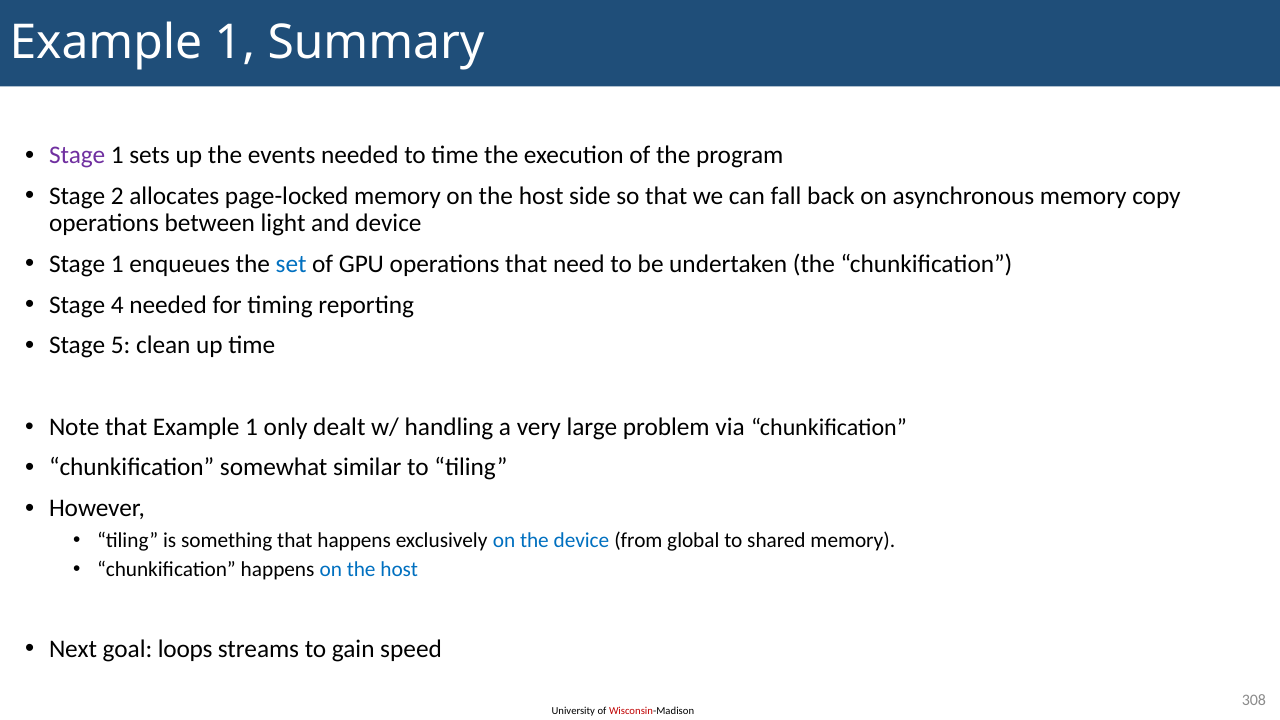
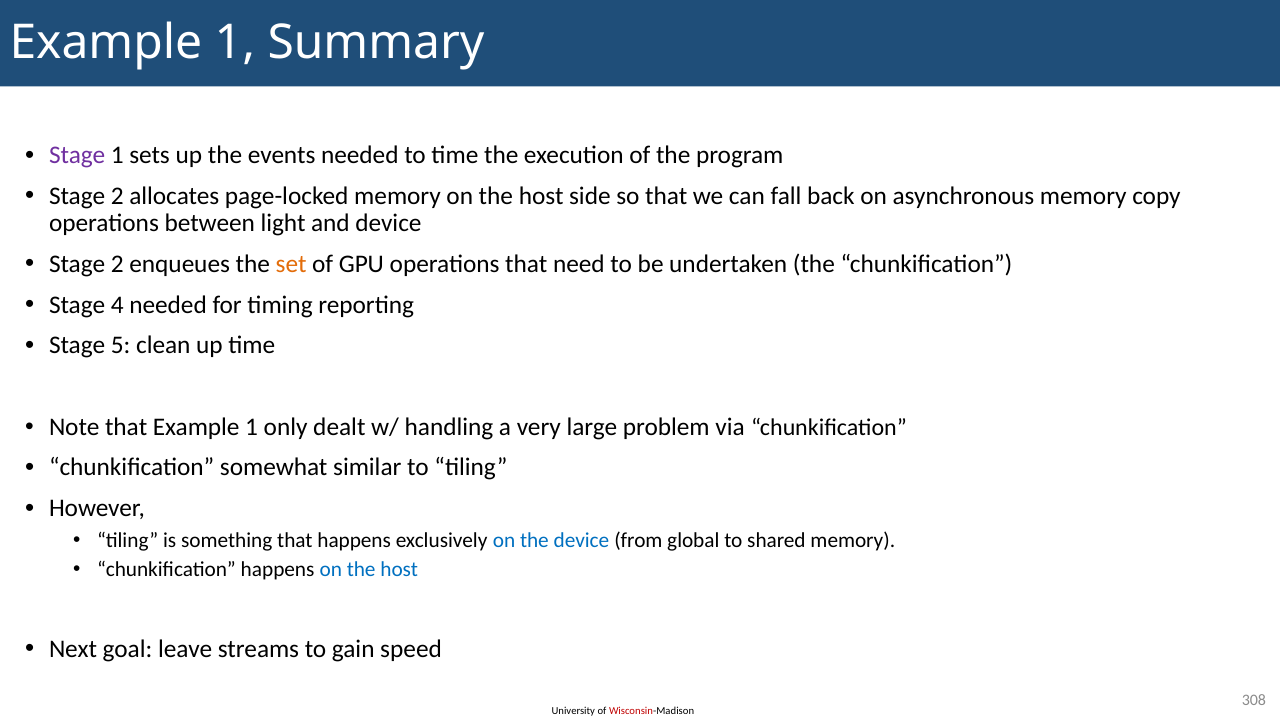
1 at (117, 264): 1 -> 2
set colour: blue -> orange
loops: loops -> leave
